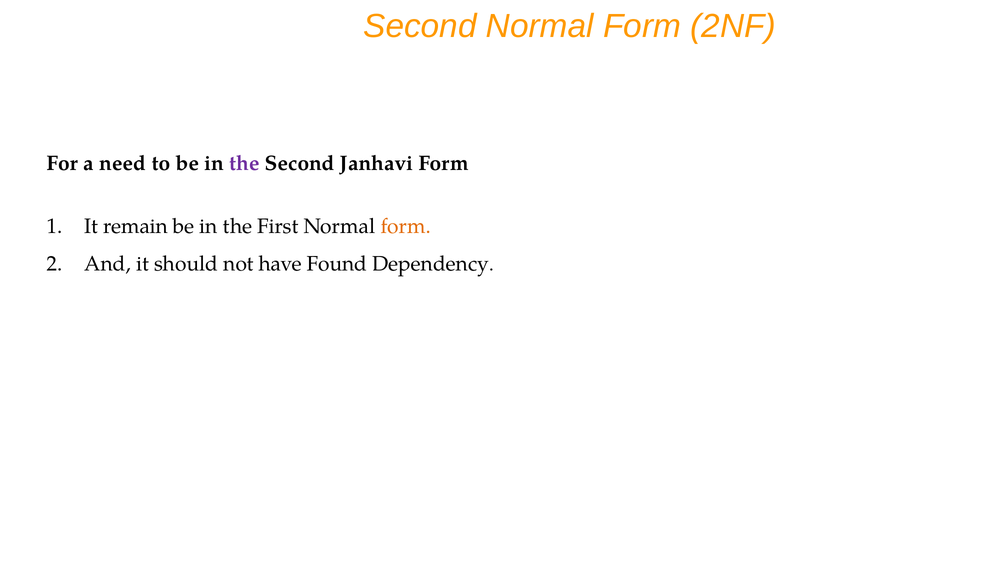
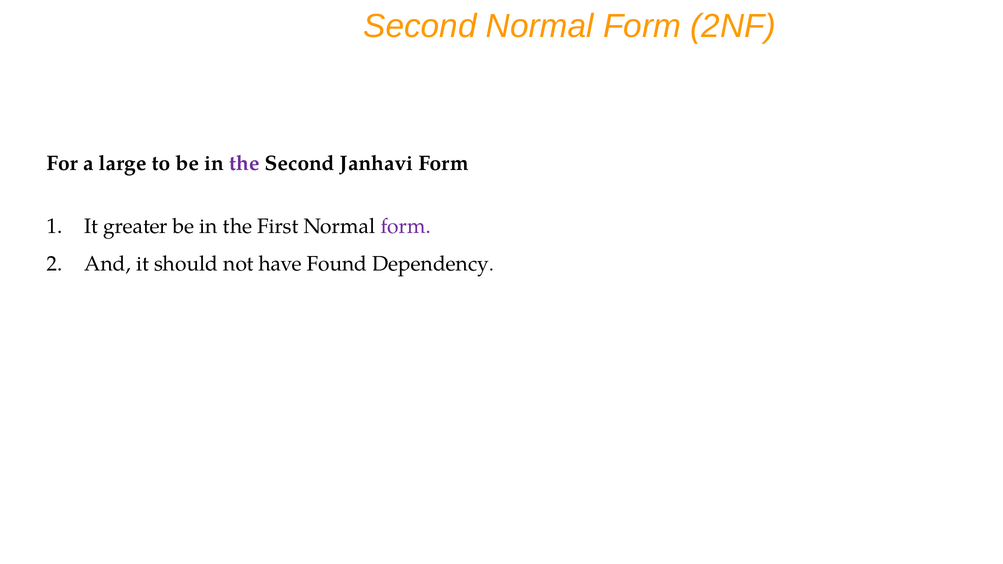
need: need -> large
remain: remain -> greater
form at (406, 226) colour: orange -> purple
